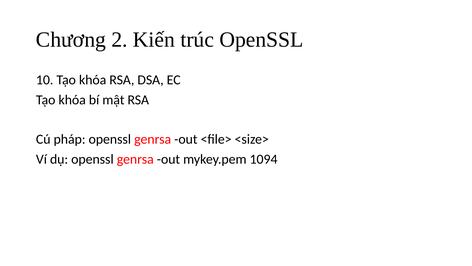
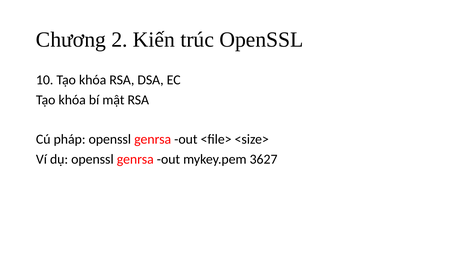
1094: 1094 -> 3627
